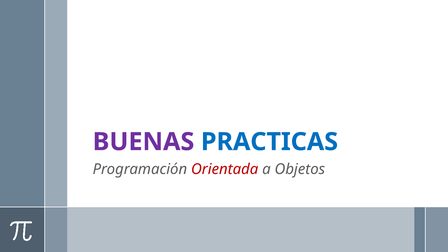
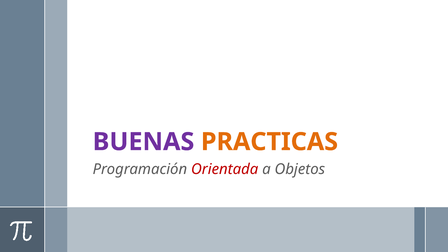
PRACTICAS colour: blue -> orange
